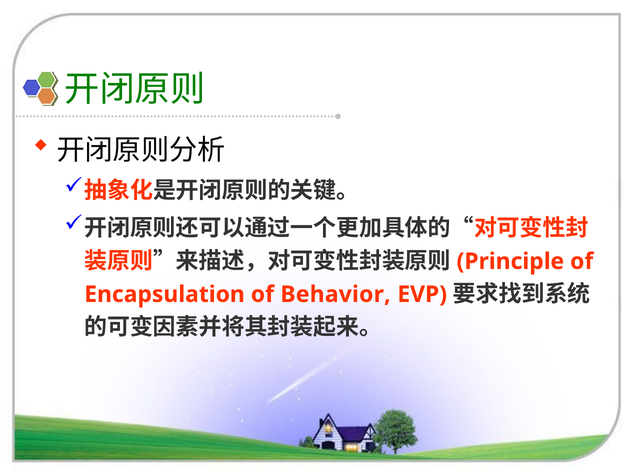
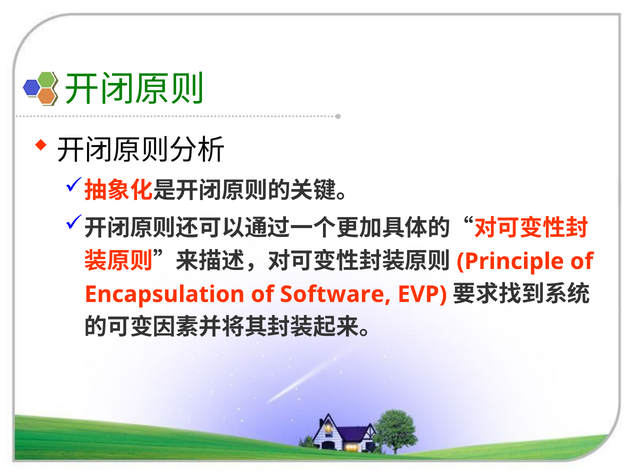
Behavior: Behavior -> Software
